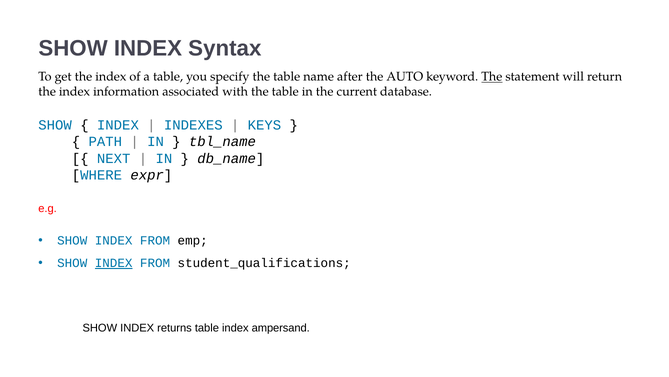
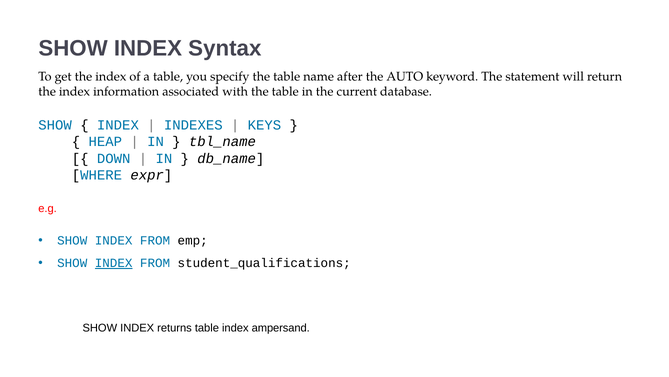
The at (492, 77) underline: present -> none
PATH: PATH -> HEAP
NEXT: NEXT -> DOWN
